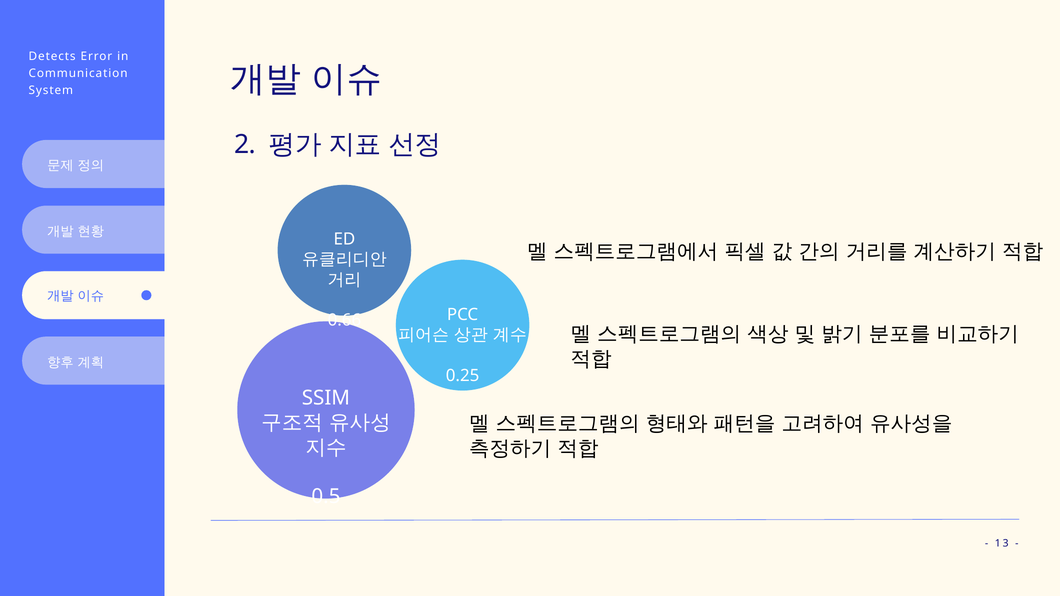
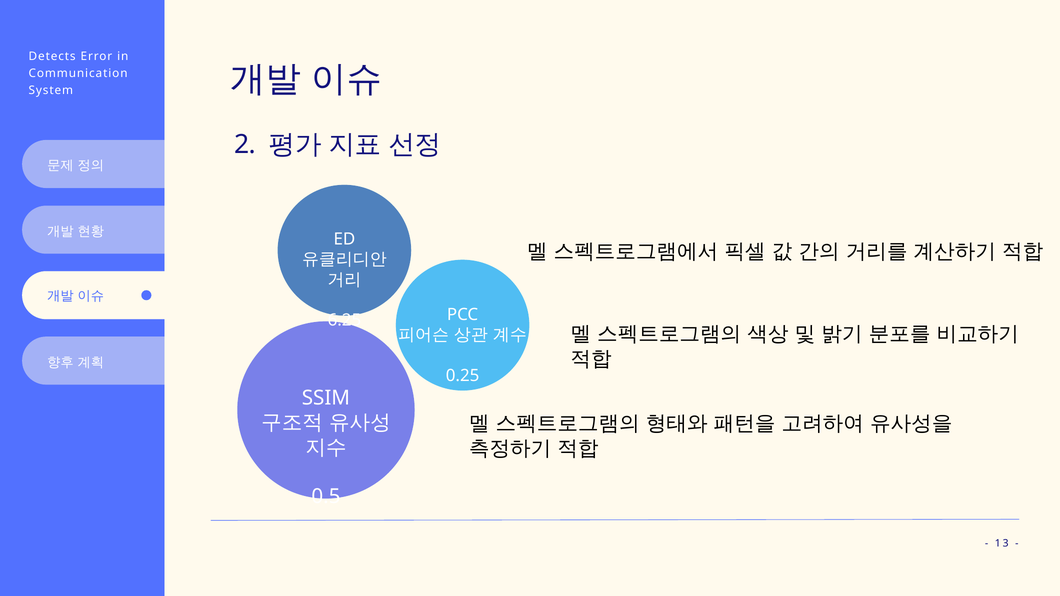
0.66: 0.66 -> 6.25
